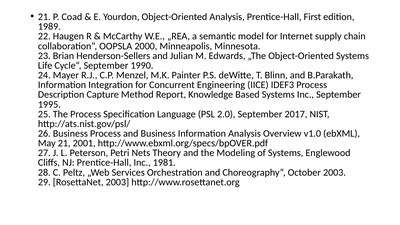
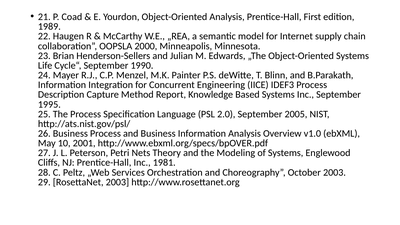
2017: 2017 -> 2005
May 21: 21 -> 10
